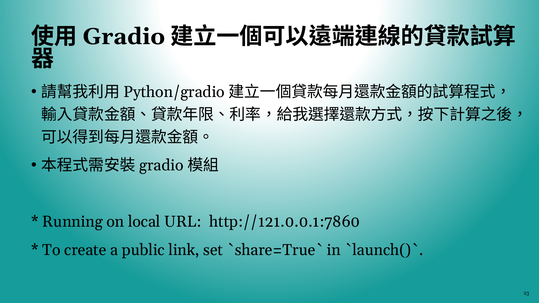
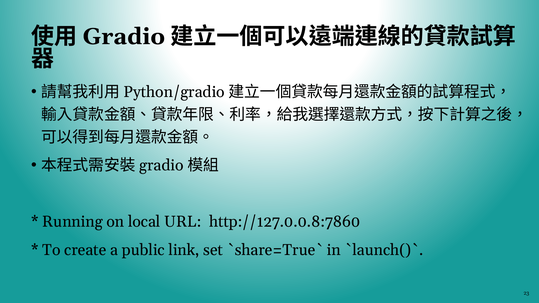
http://121.0.0.1:7860: http://121.0.0.1:7860 -> http://127.0.0.8:7860
